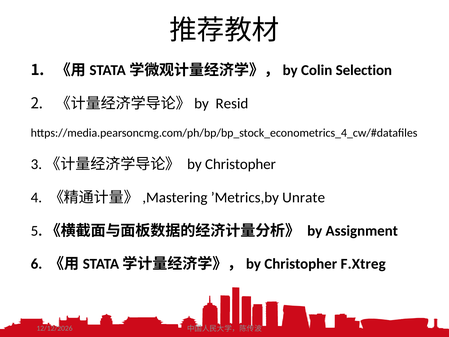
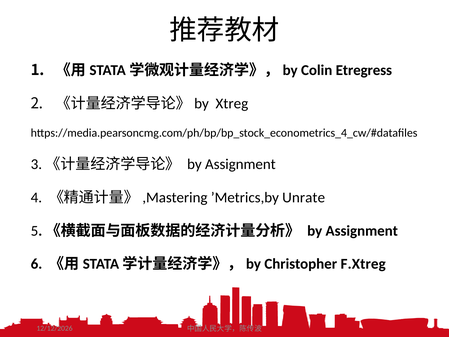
Selection: Selection -> Etregress
Resid: Resid -> Xtreg
Christopher at (240, 164): Christopher -> Assignment
